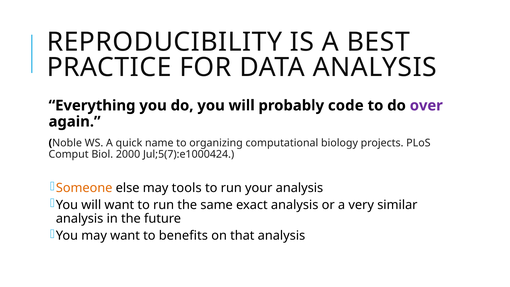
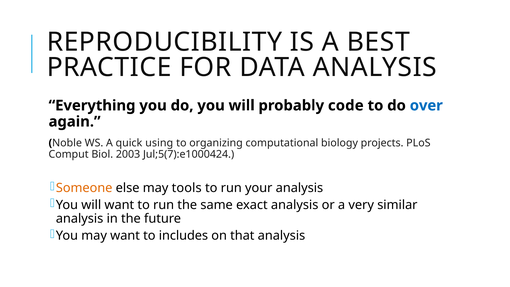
over colour: purple -> blue
name: name -> using
2000: 2000 -> 2003
benefits: benefits -> includes
